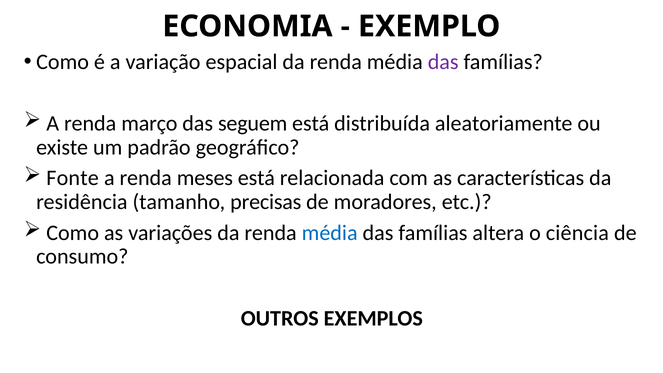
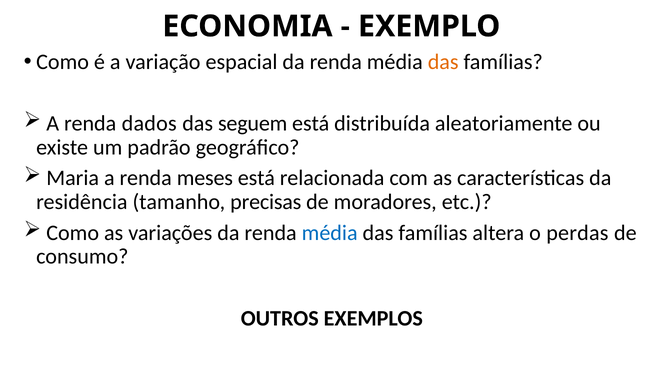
das at (443, 62) colour: purple -> orange
março: março -> dados
Fonte: Fonte -> Maria
ciência: ciência -> perdas
